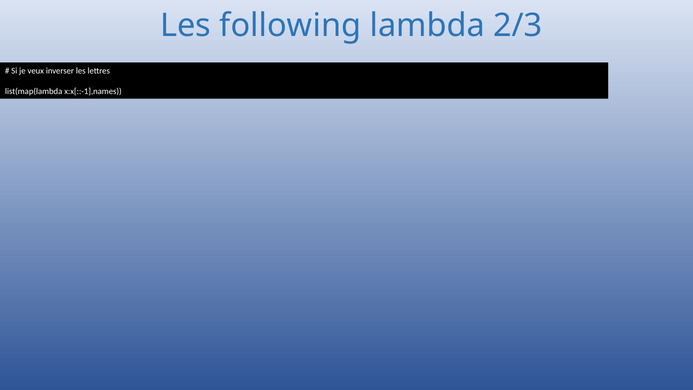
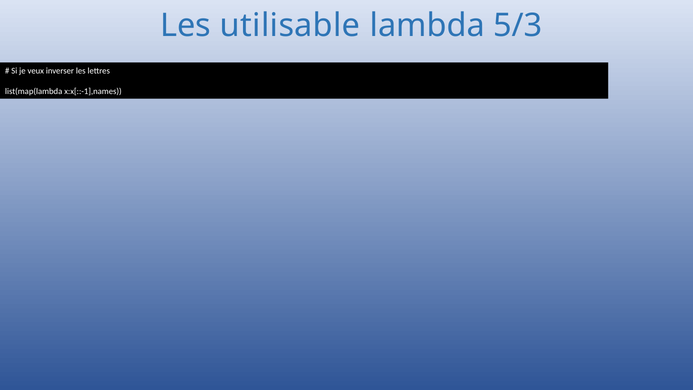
following: following -> utilisable
2/3: 2/3 -> 5/3
